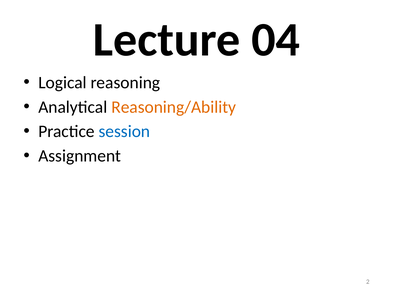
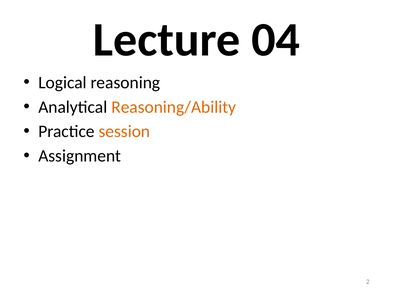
session colour: blue -> orange
